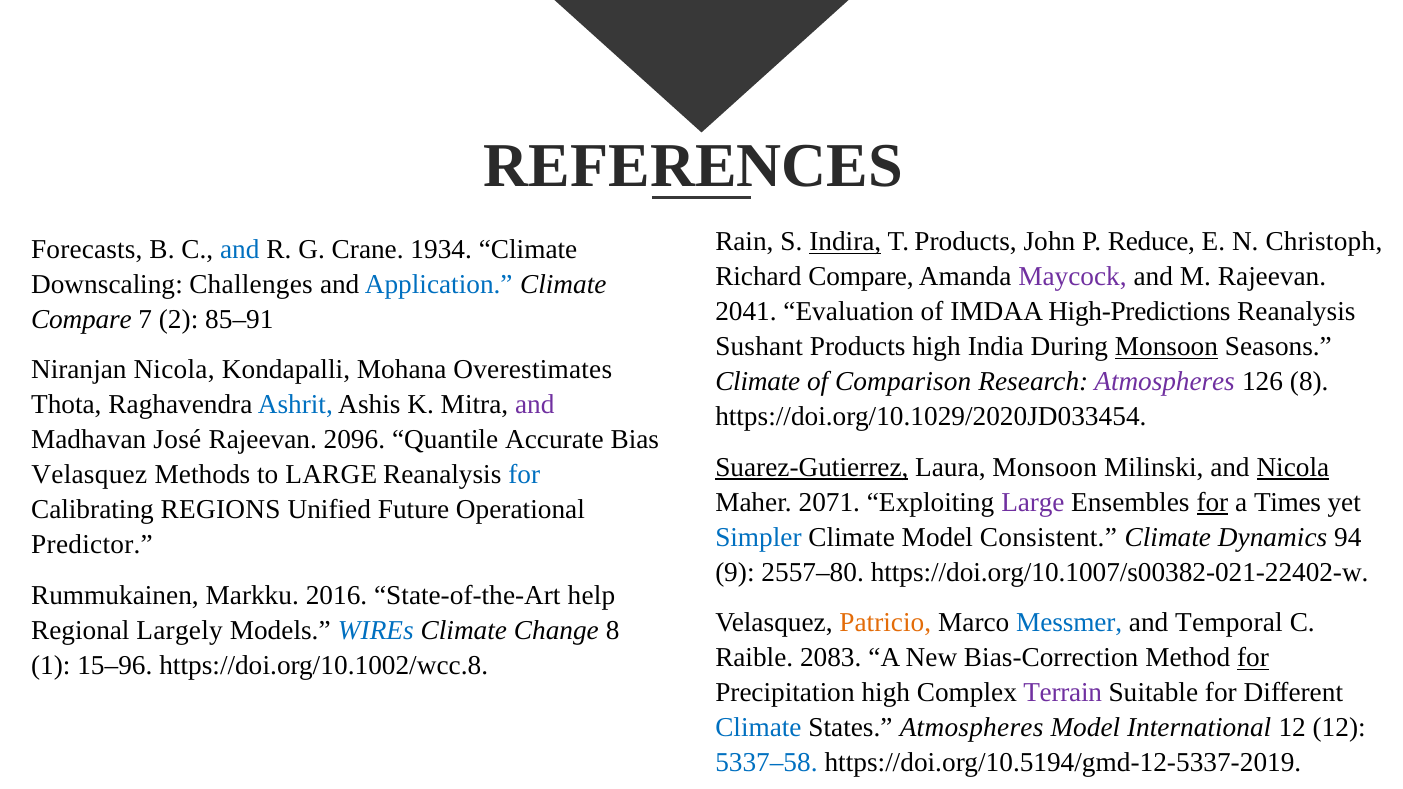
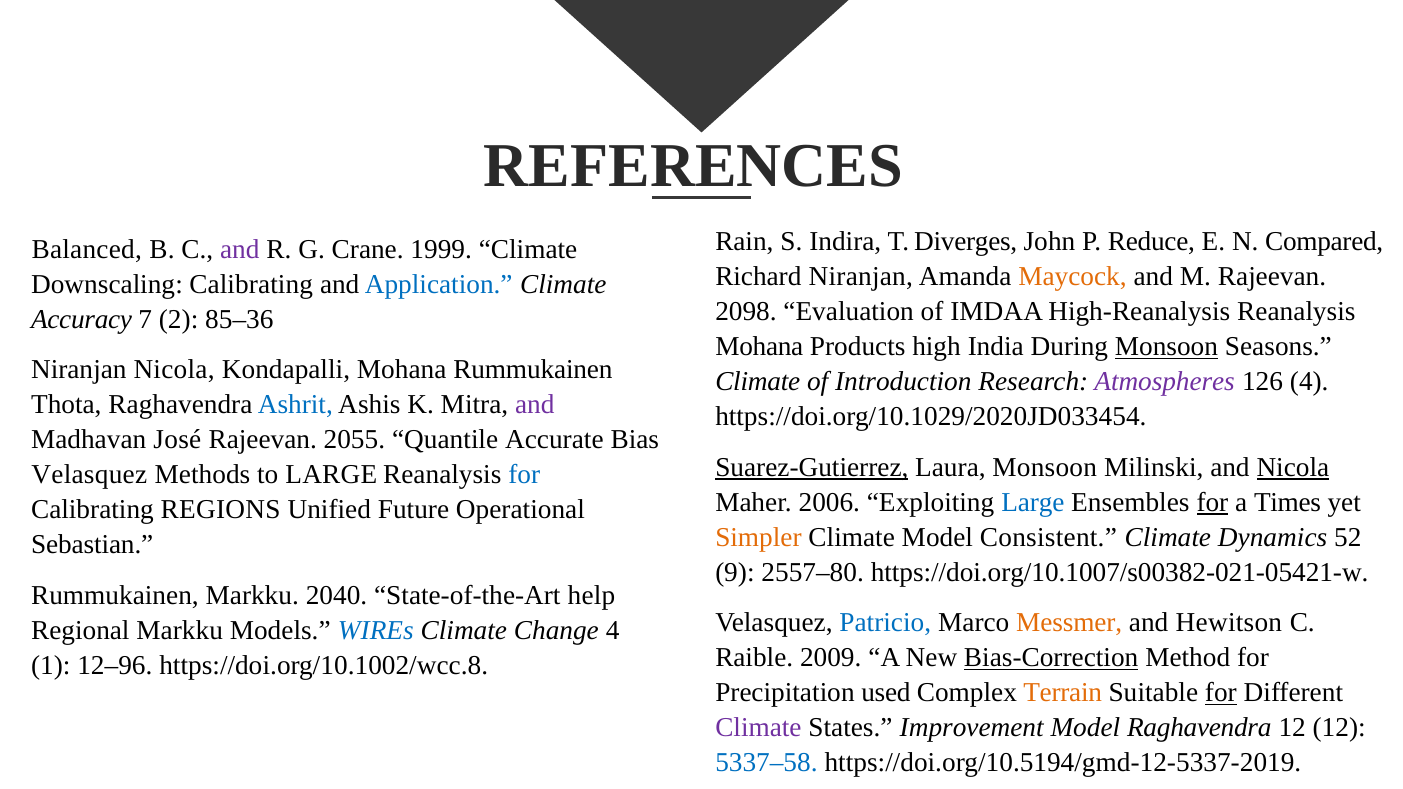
Indira underline: present -> none
T Products: Products -> Diverges
Christoph: Christoph -> Compared
Forecasts: Forecasts -> Balanced
and at (240, 249) colour: blue -> purple
1934: 1934 -> 1999
Richard Compare: Compare -> Niranjan
Maycock colour: purple -> orange
Downscaling Challenges: Challenges -> Calibrating
2041: 2041 -> 2098
High-Predictions: High-Predictions -> High-Reanalysis
Compare at (81, 319): Compare -> Accuracy
85–91: 85–91 -> 85–36
Sushant at (759, 347): Sushant -> Mohana
Mohana Overestimates: Overestimates -> Rummukainen
Comparison: Comparison -> Introduction
126 8: 8 -> 4
2096: 2096 -> 2055
2071: 2071 -> 2006
Large at (1033, 502) colour: purple -> blue
Simpler colour: blue -> orange
94: 94 -> 52
Predictor: Predictor -> Sebastian
https://doi.org/10.1007/s00382-021-22402-w: https://doi.org/10.1007/s00382-021-22402-w -> https://doi.org/10.1007/s00382-021-05421-w
2016: 2016 -> 2040
Patricio colour: orange -> blue
Messmer colour: blue -> orange
Temporal: Temporal -> Hewitson
Regional Largely: Largely -> Markku
Change 8: 8 -> 4
2083: 2083 -> 2009
Bias-Correction underline: none -> present
for at (1253, 658) underline: present -> none
15–96: 15–96 -> 12–96
Precipitation high: high -> used
Terrain colour: purple -> orange
for at (1221, 693) underline: none -> present
Climate at (758, 728) colour: blue -> purple
States Atmospheres: Atmospheres -> Improvement
Model International: International -> Raghavendra
